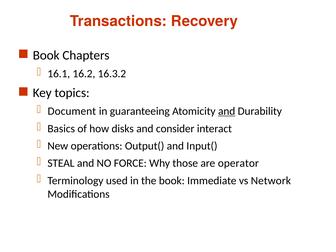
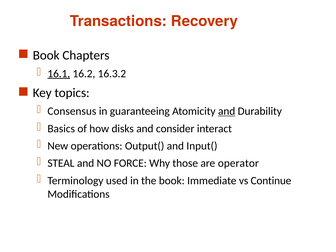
16.1 underline: none -> present
Document: Document -> Consensus
Network: Network -> Continue
